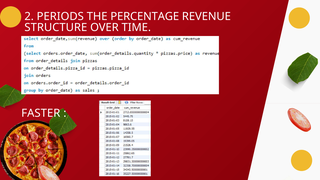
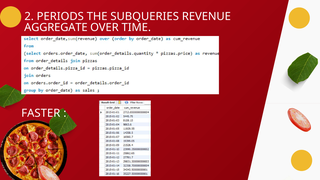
PERCENTAGE: PERCENTAGE -> SUBQUERIES
STRUCTURE: STRUCTURE -> AGGREGATE
